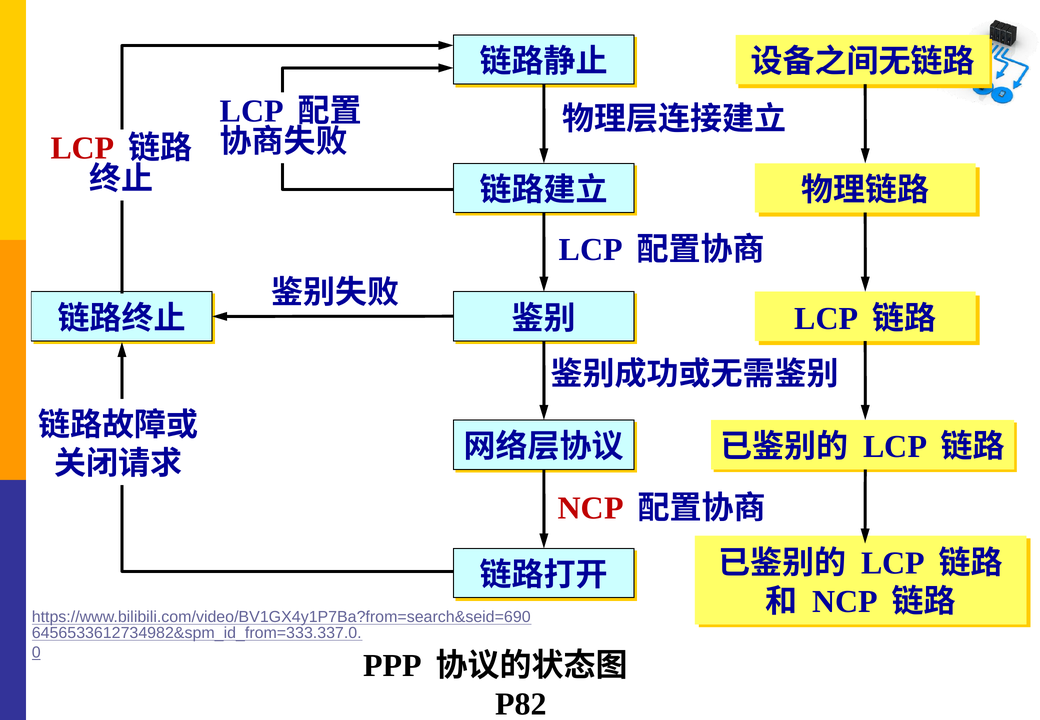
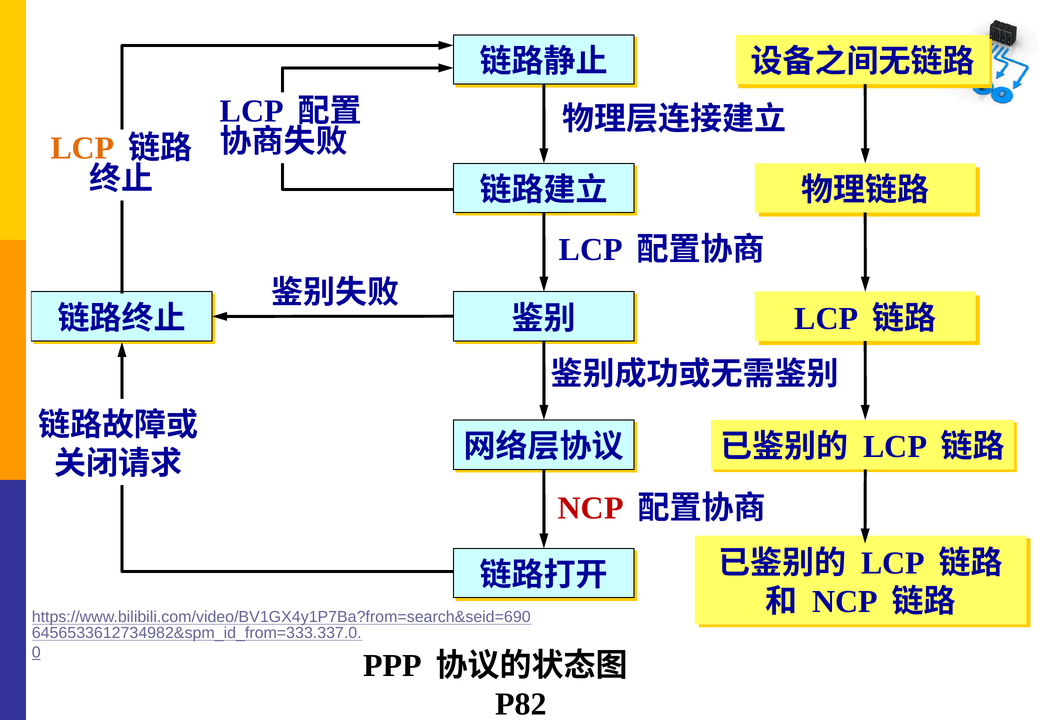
LCP at (83, 148) colour: red -> orange
